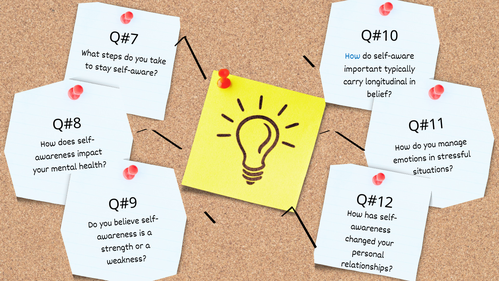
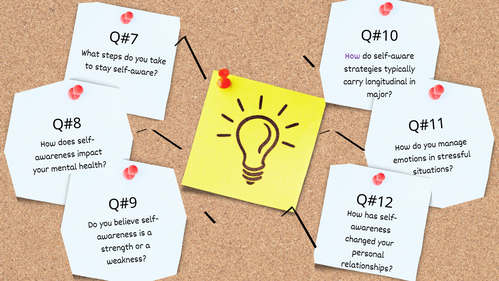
How at (353, 56) colour: blue -> purple
important: important -> strategies
belief: belief -> major
